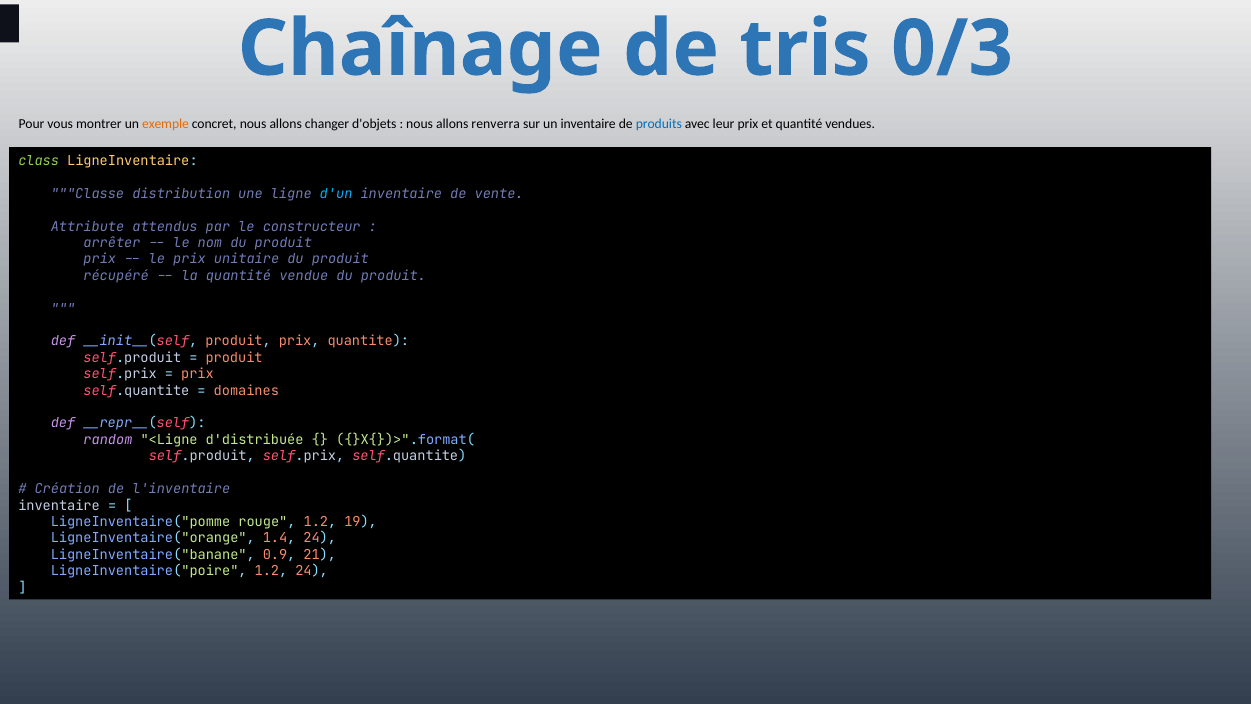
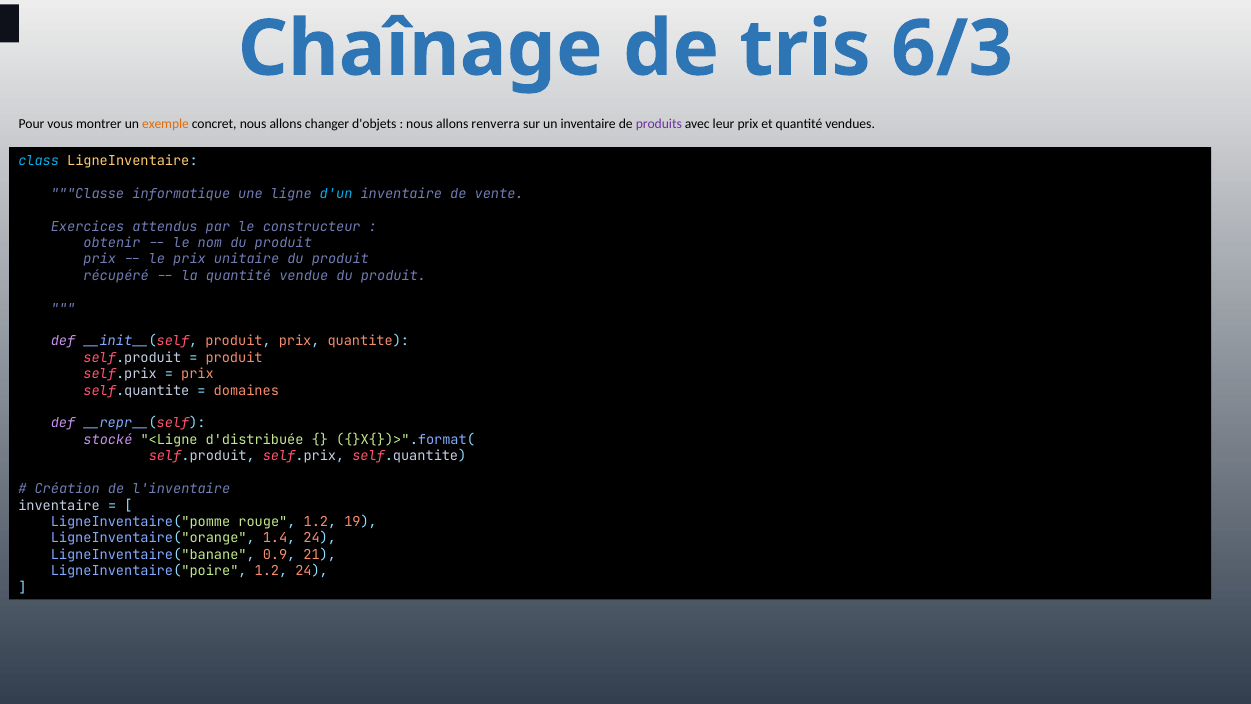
0/3: 0/3 -> 6/3
produits colour: blue -> purple
class colour: light green -> light blue
distribution: distribution -> informatique
Attribute: Attribute -> Exercices
arrêter: arrêter -> obtenir
random: random -> stocké
